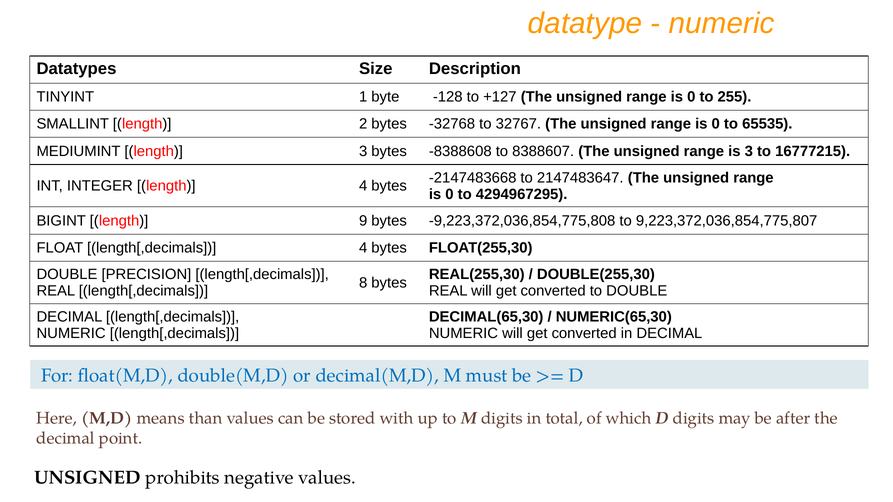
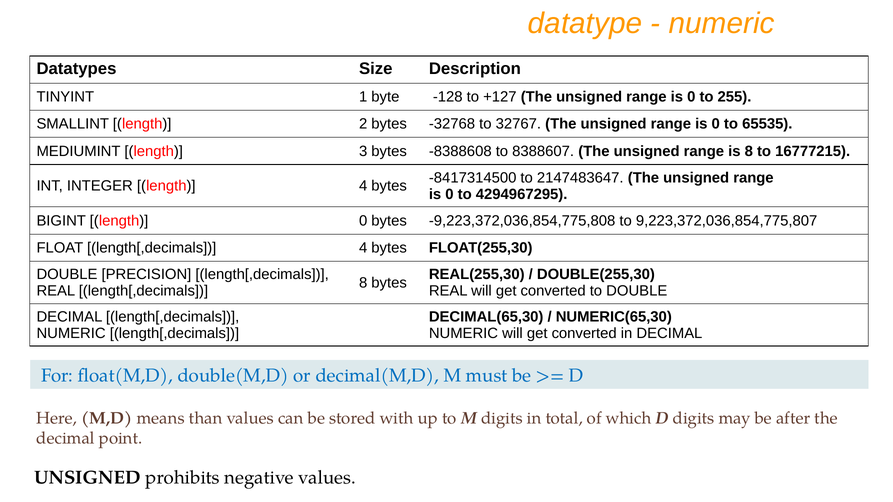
is 3: 3 -> 8
-2147483668: -2147483668 -> -8417314500
length 9: 9 -> 0
